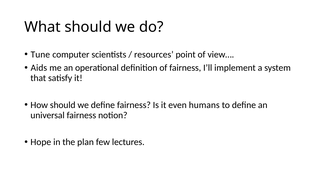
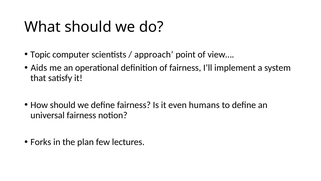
Tune: Tune -> Topic
resources: resources -> approach
Hope: Hope -> Forks
